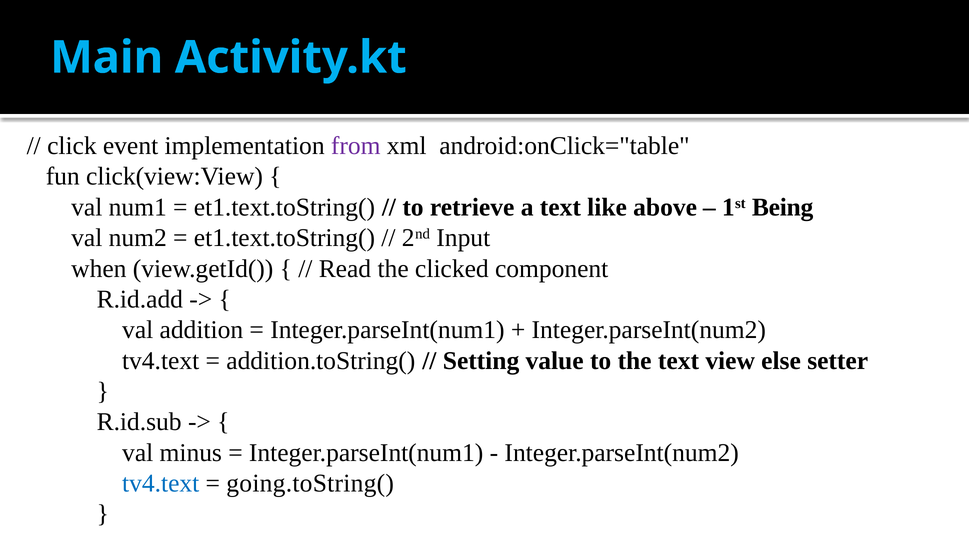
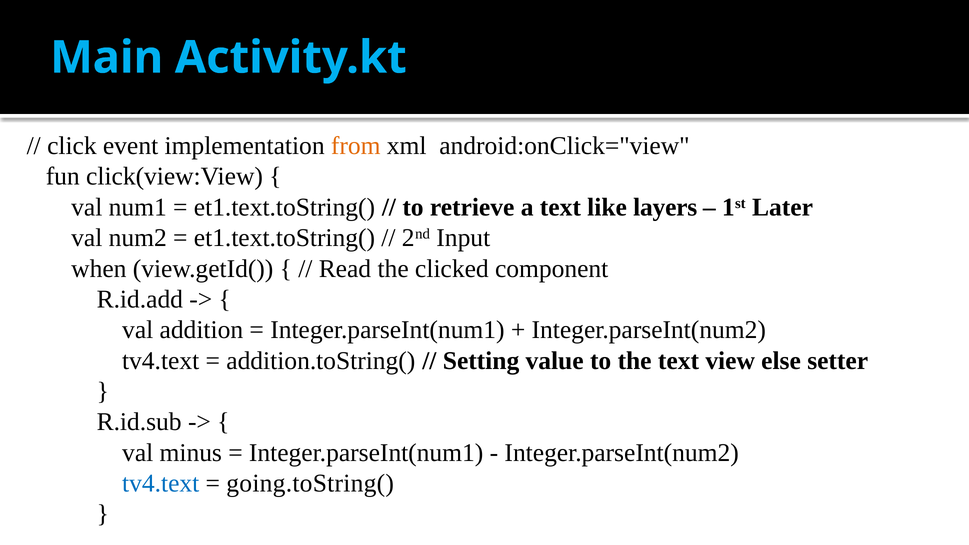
from colour: purple -> orange
android:onClick="table: android:onClick="table -> android:onClick="view
above: above -> layers
Being: Being -> Later
